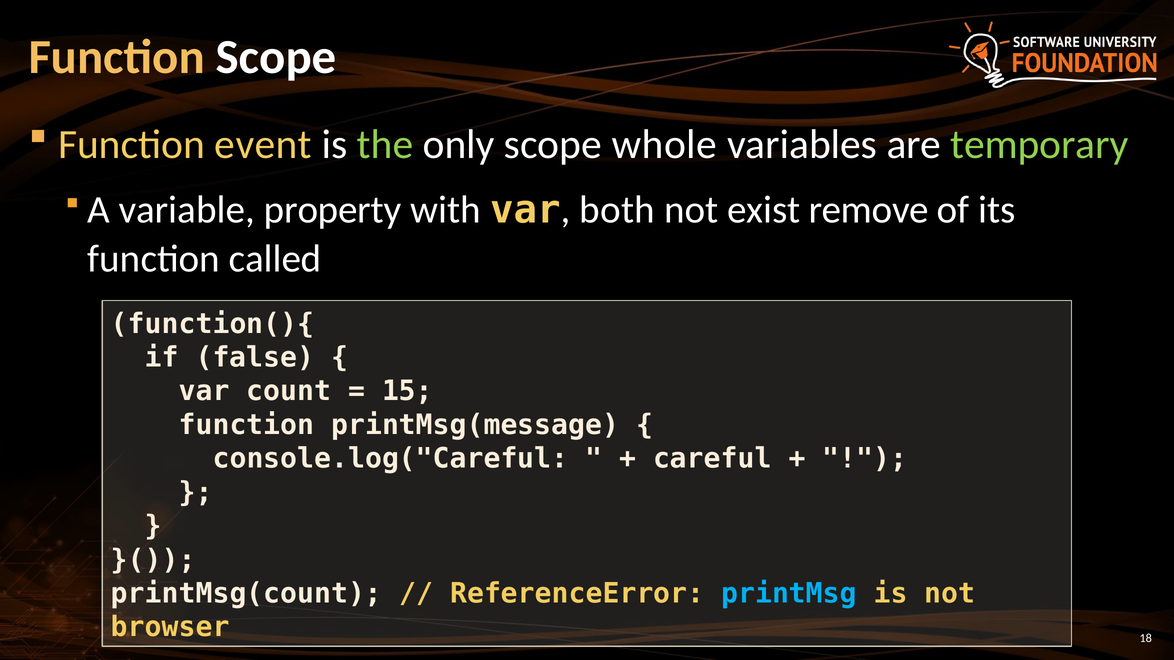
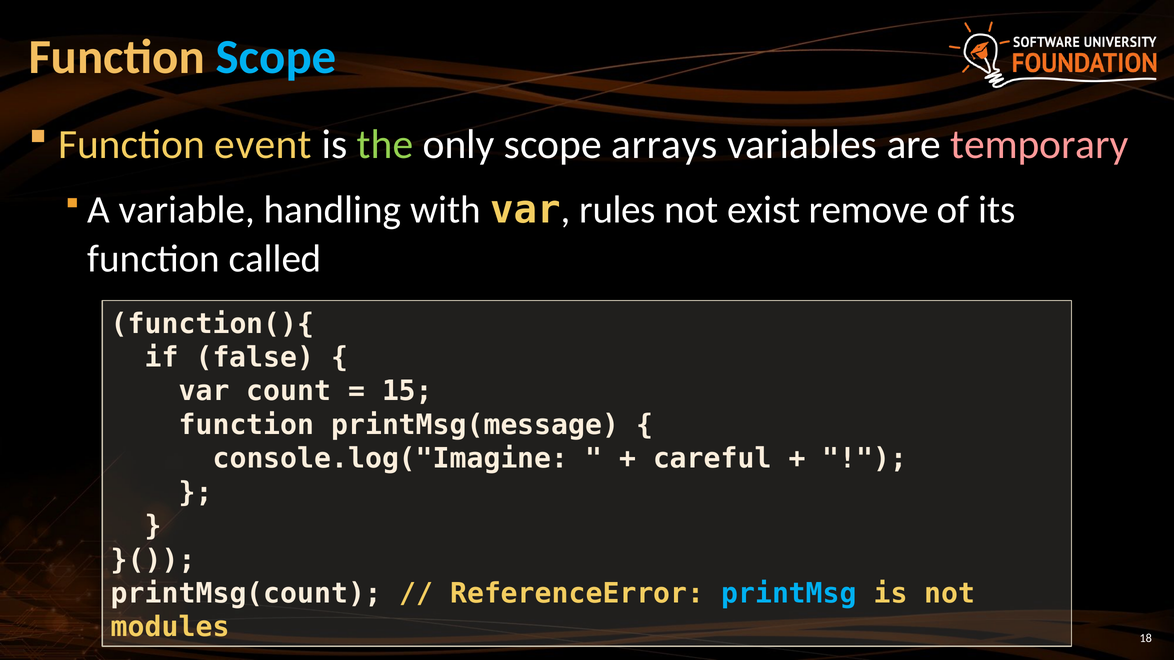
Scope at (276, 57) colour: white -> light blue
whole: whole -> arrays
temporary colour: light green -> pink
property: property -> handling
both: both -> rules
console.log("Careful: console.log("Careful -> console.log("Imagine
browser: browser -> modules
